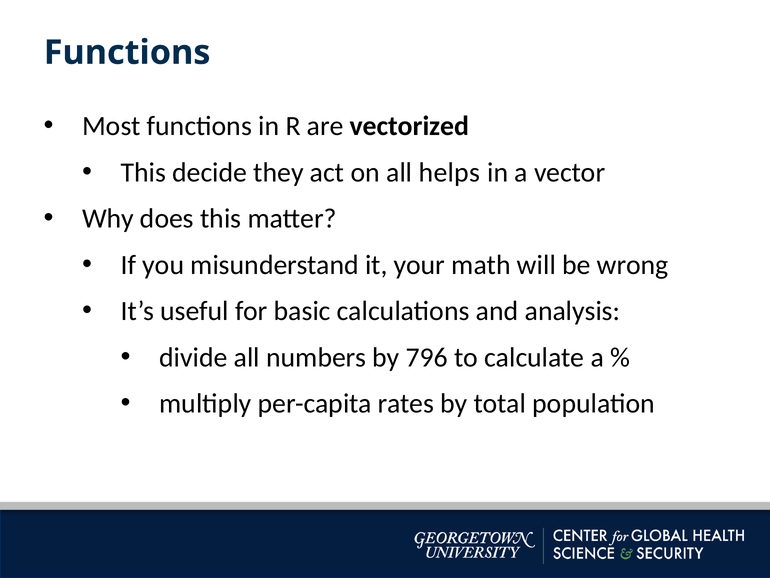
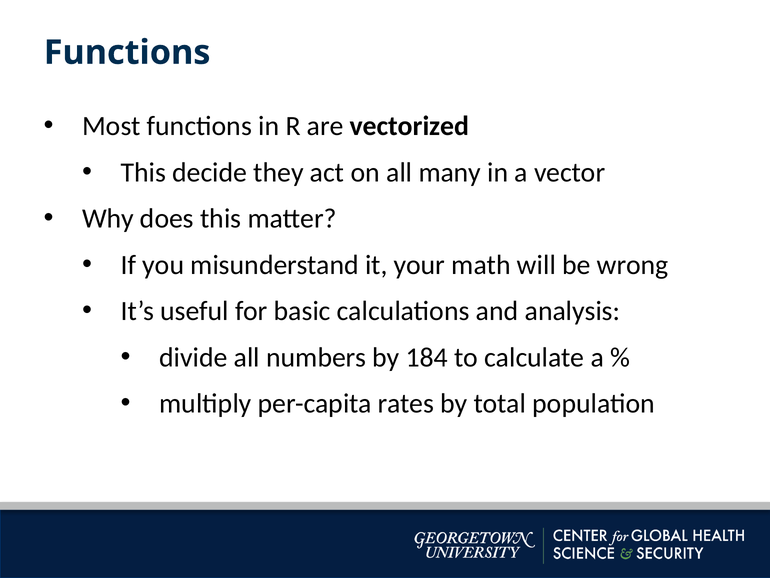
helps: helps -> many
796: 796 -> 184
